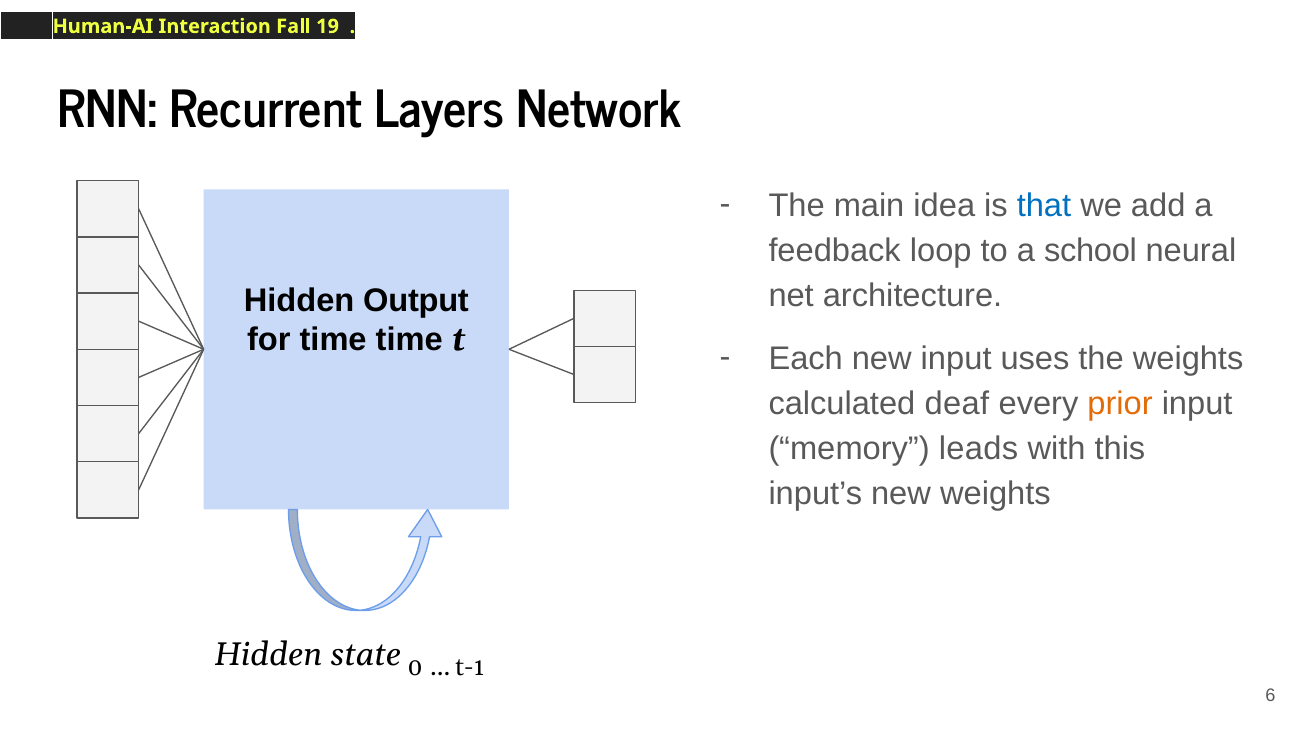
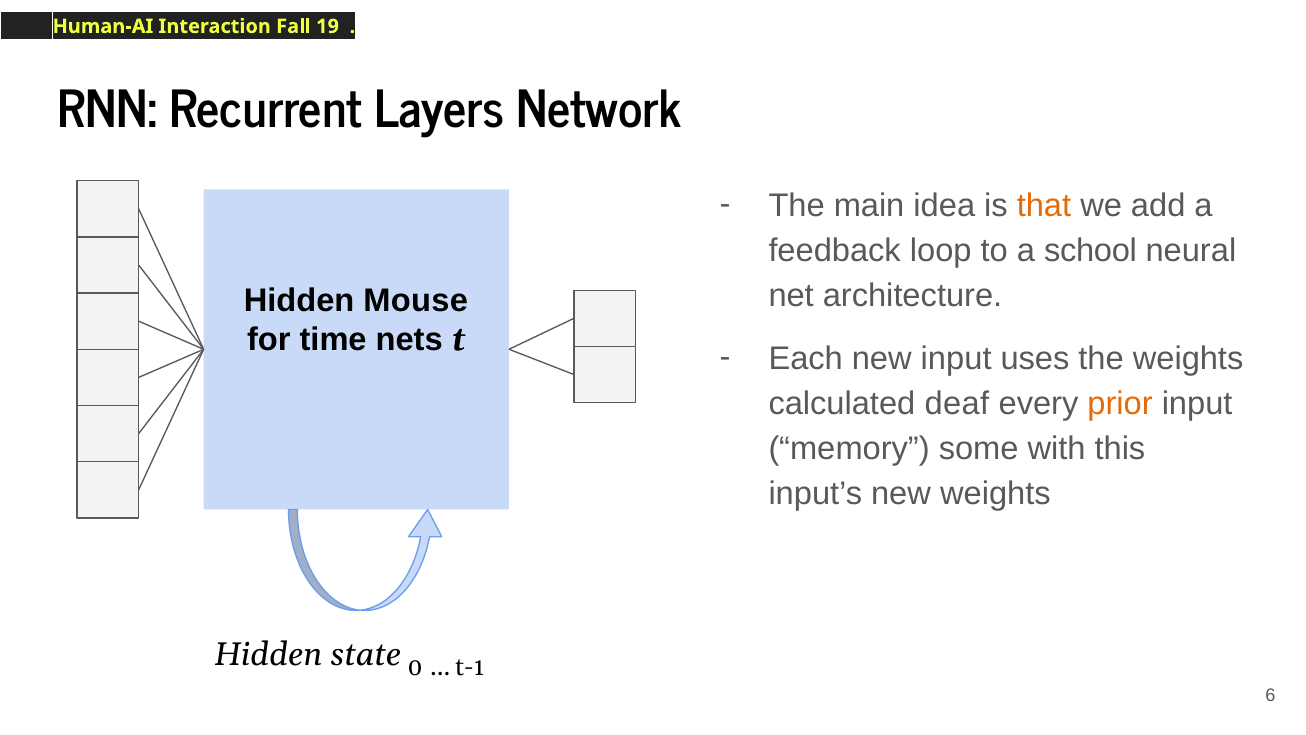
that colour: blue -> orange
Output: Output -> Mouse
time time: time -> nets
leads: leads -> some
